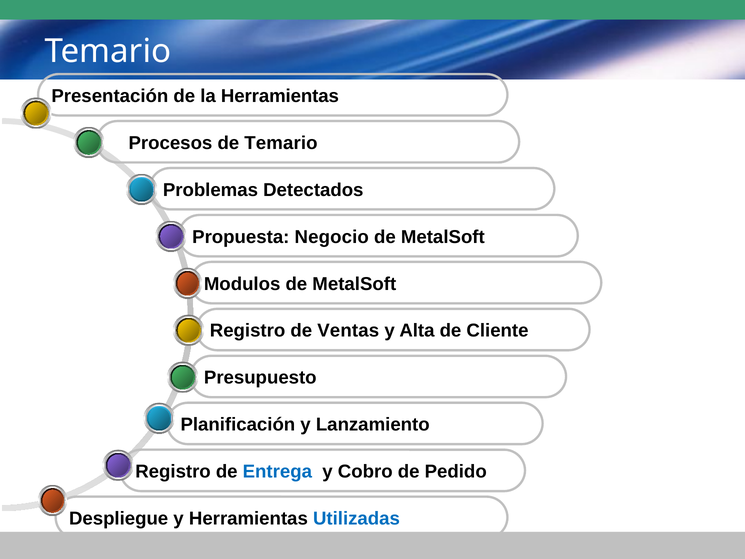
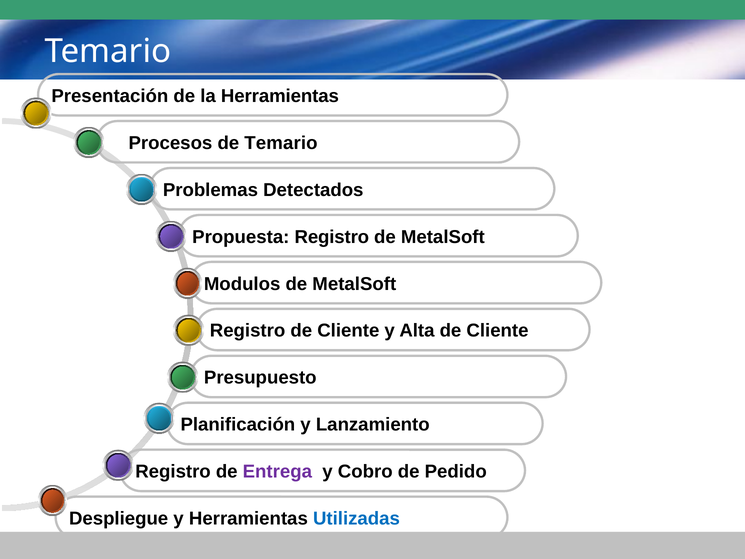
Negocio at (332, 237): Negocio -> Registro
Ventas at (348, 331): Ventas -> Cliente
Entrega colour: blue -> purple
